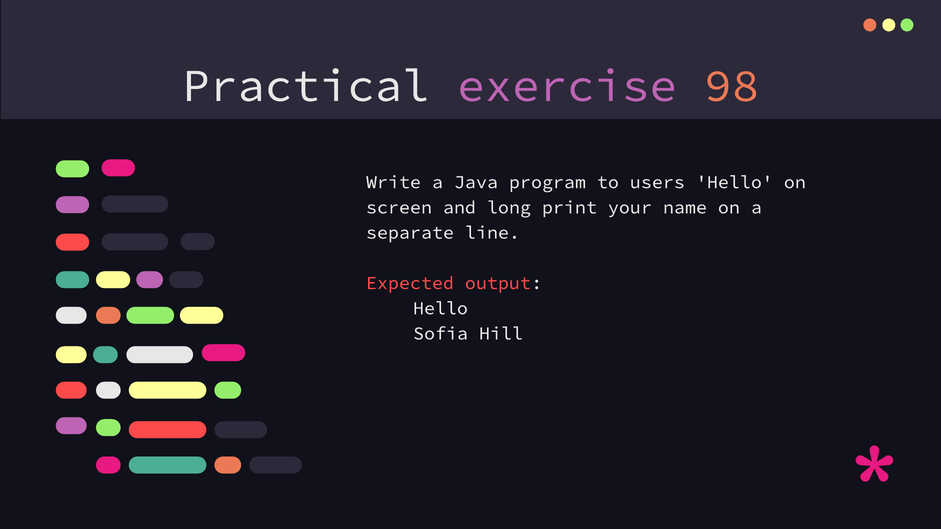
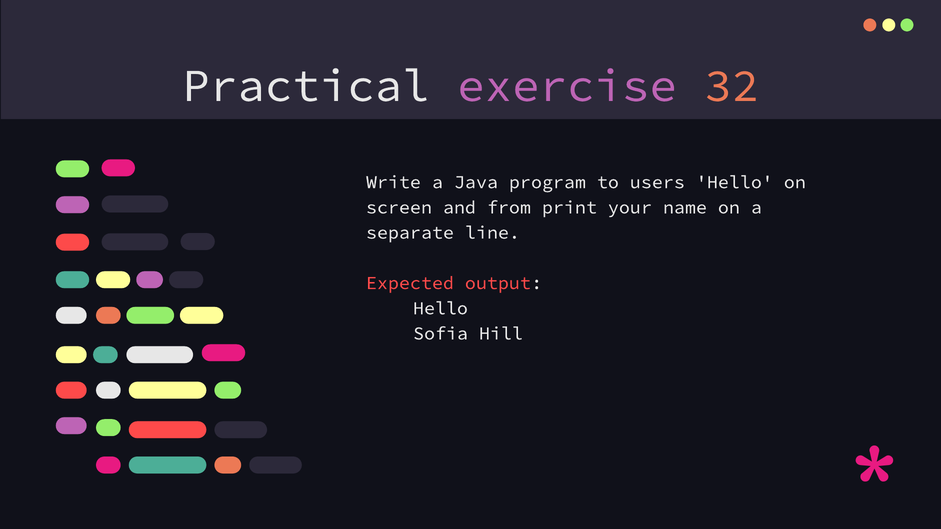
98: 98 -> 32
long: long -> from
